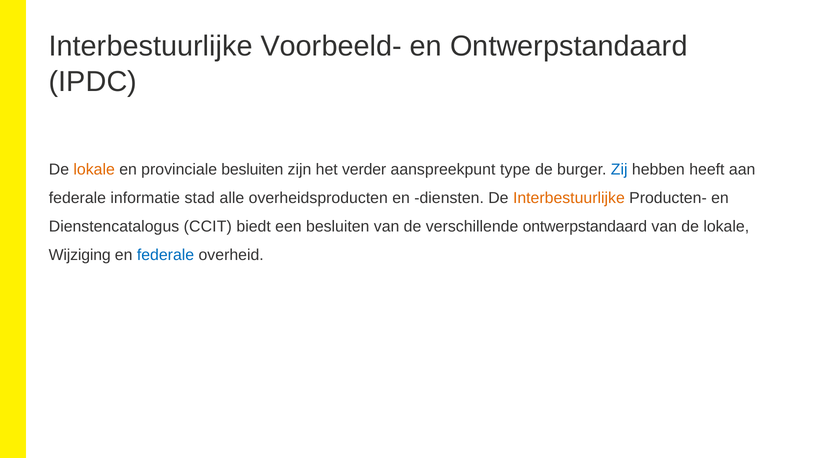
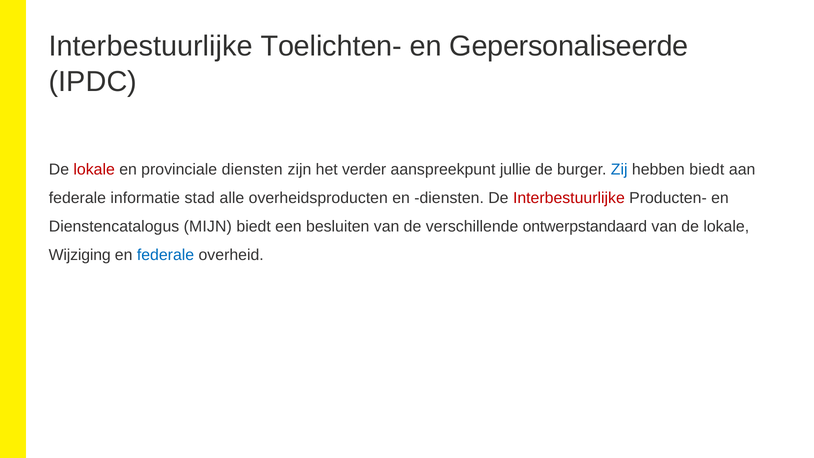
Voorbeeld-: Voorbeeld- -> Toelichten-
en Ontwerpstandaard: Ontwerpstandaard -> Gepersonaliseerde
lokale at (94, 170) colour: orange -> red
provinciale besluiten: besluiten -> diensten
type: type -> jullie
hebben heeft: heeft -> biedt
Interbestuurlijke at (569, 198) colour: orange -> red
CCIT: CCIT -> MIJN
